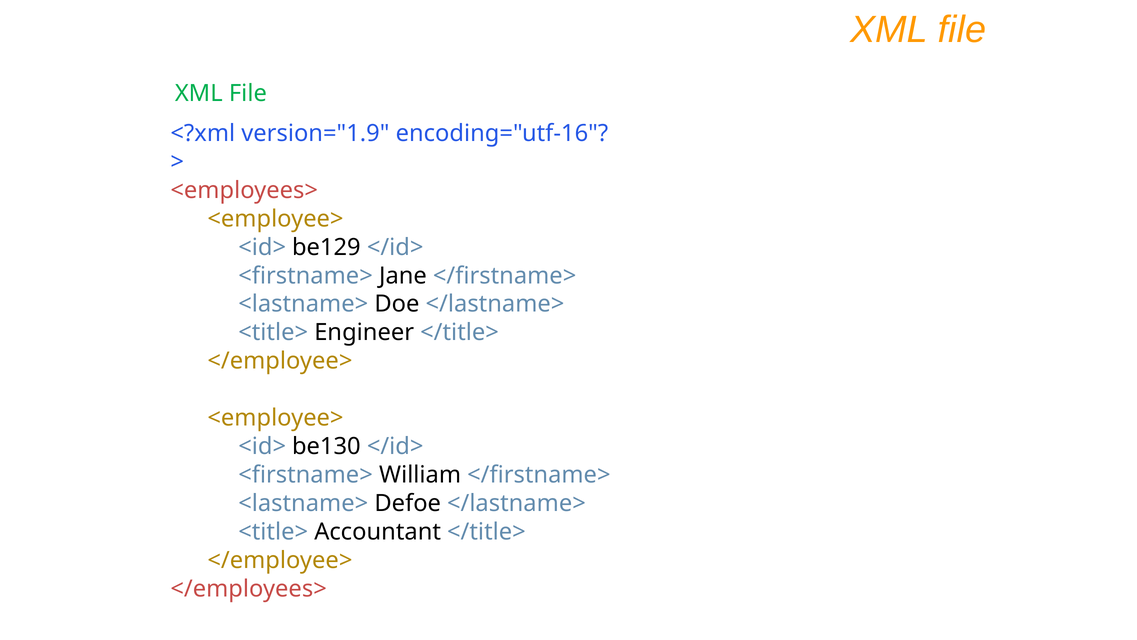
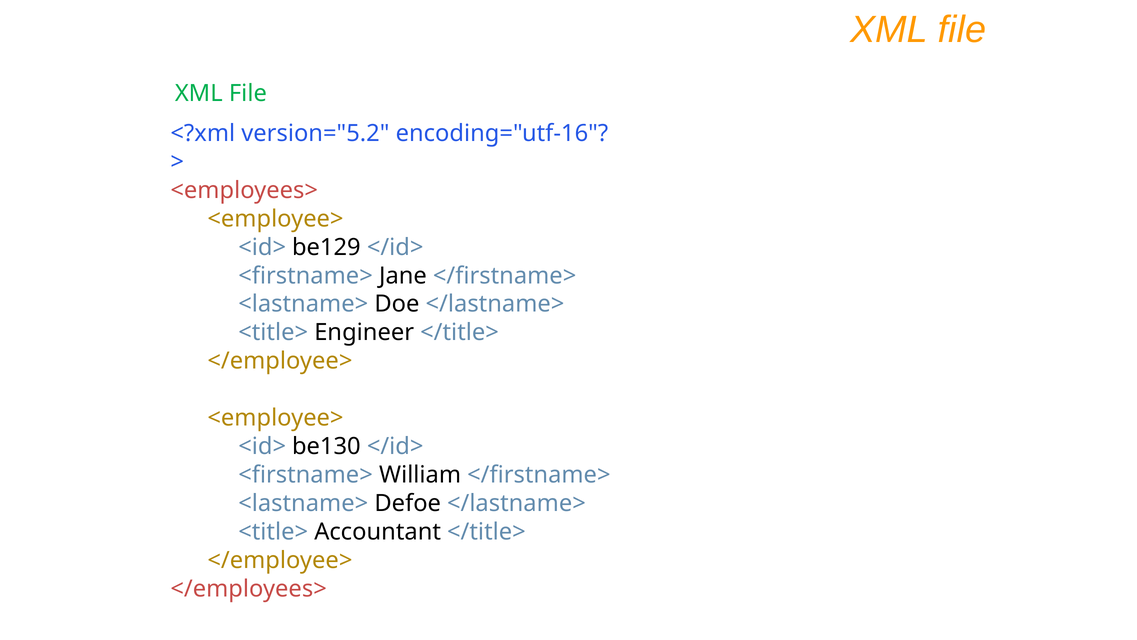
version="1.9: version="1.9 -> version="5.2
